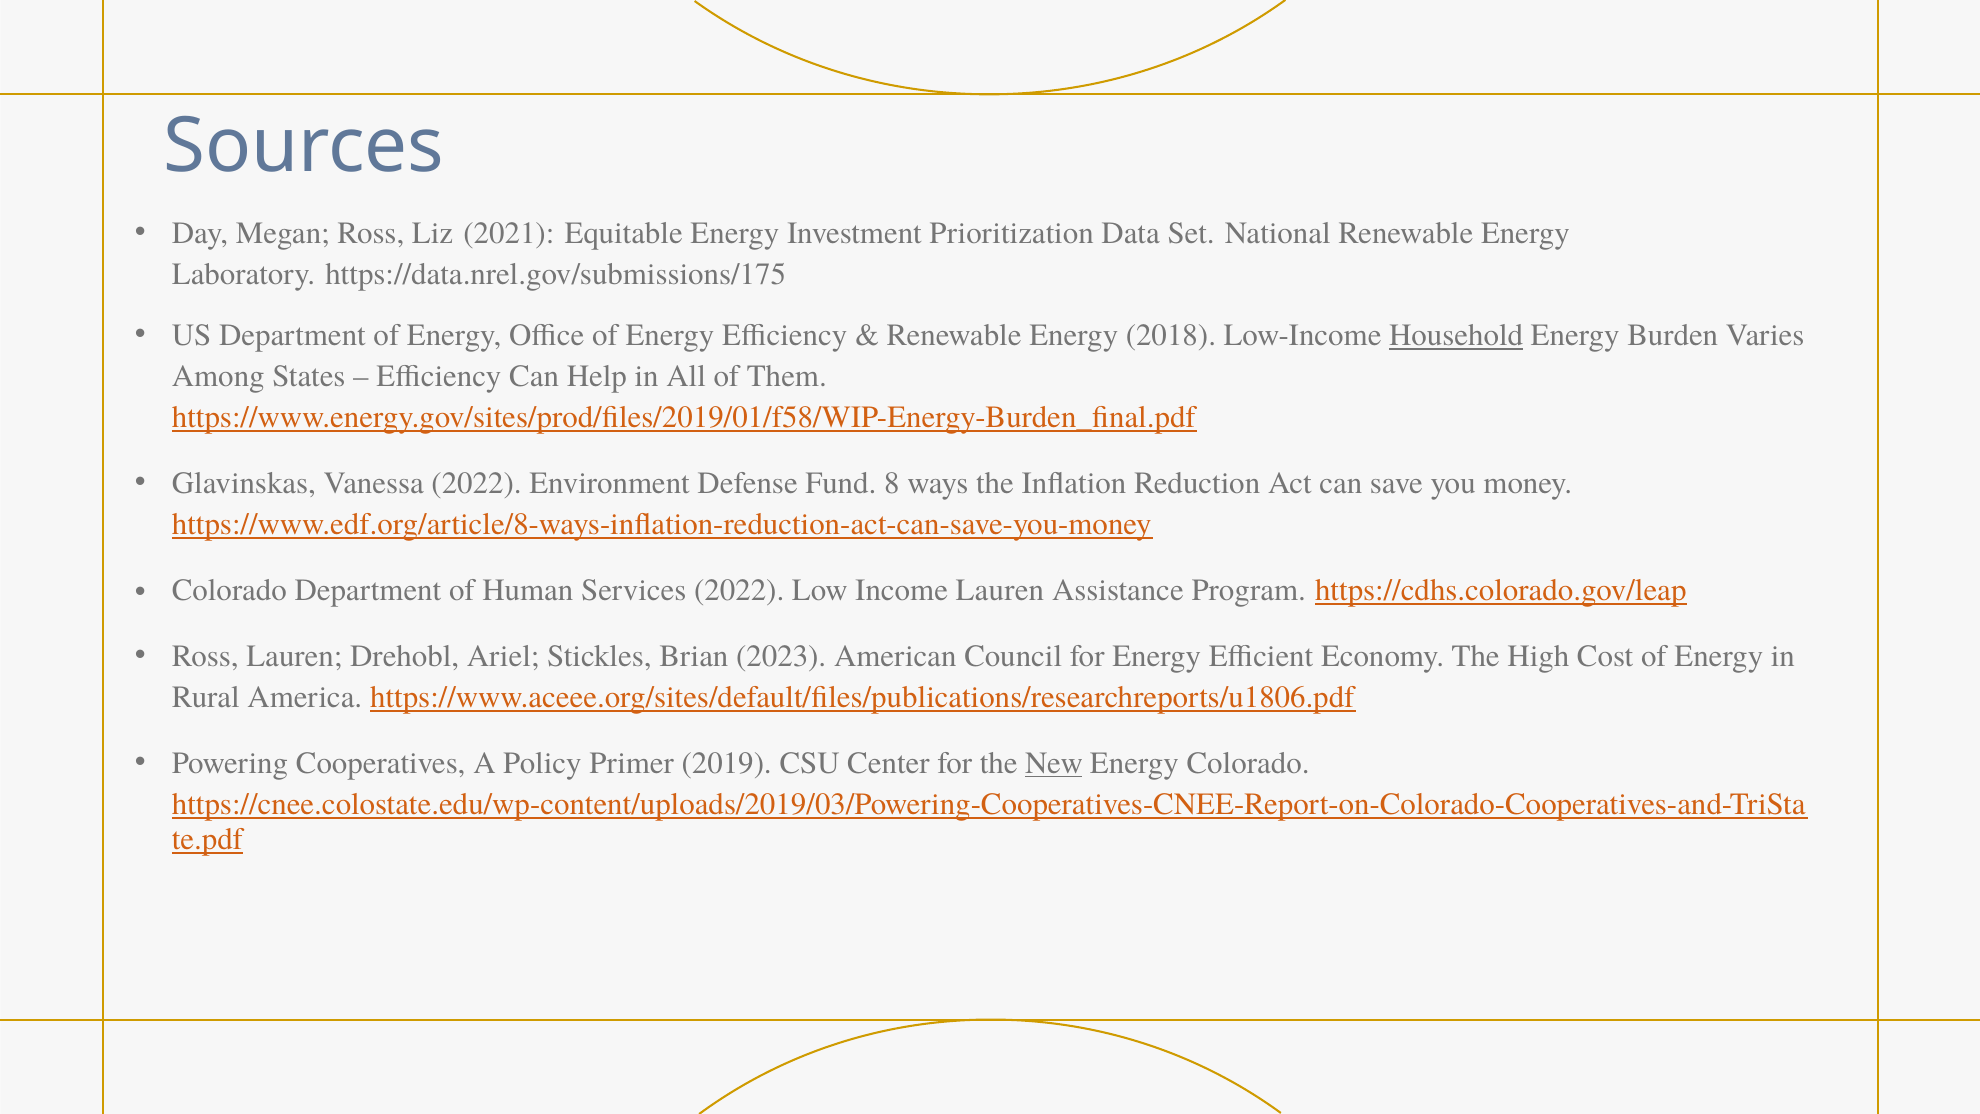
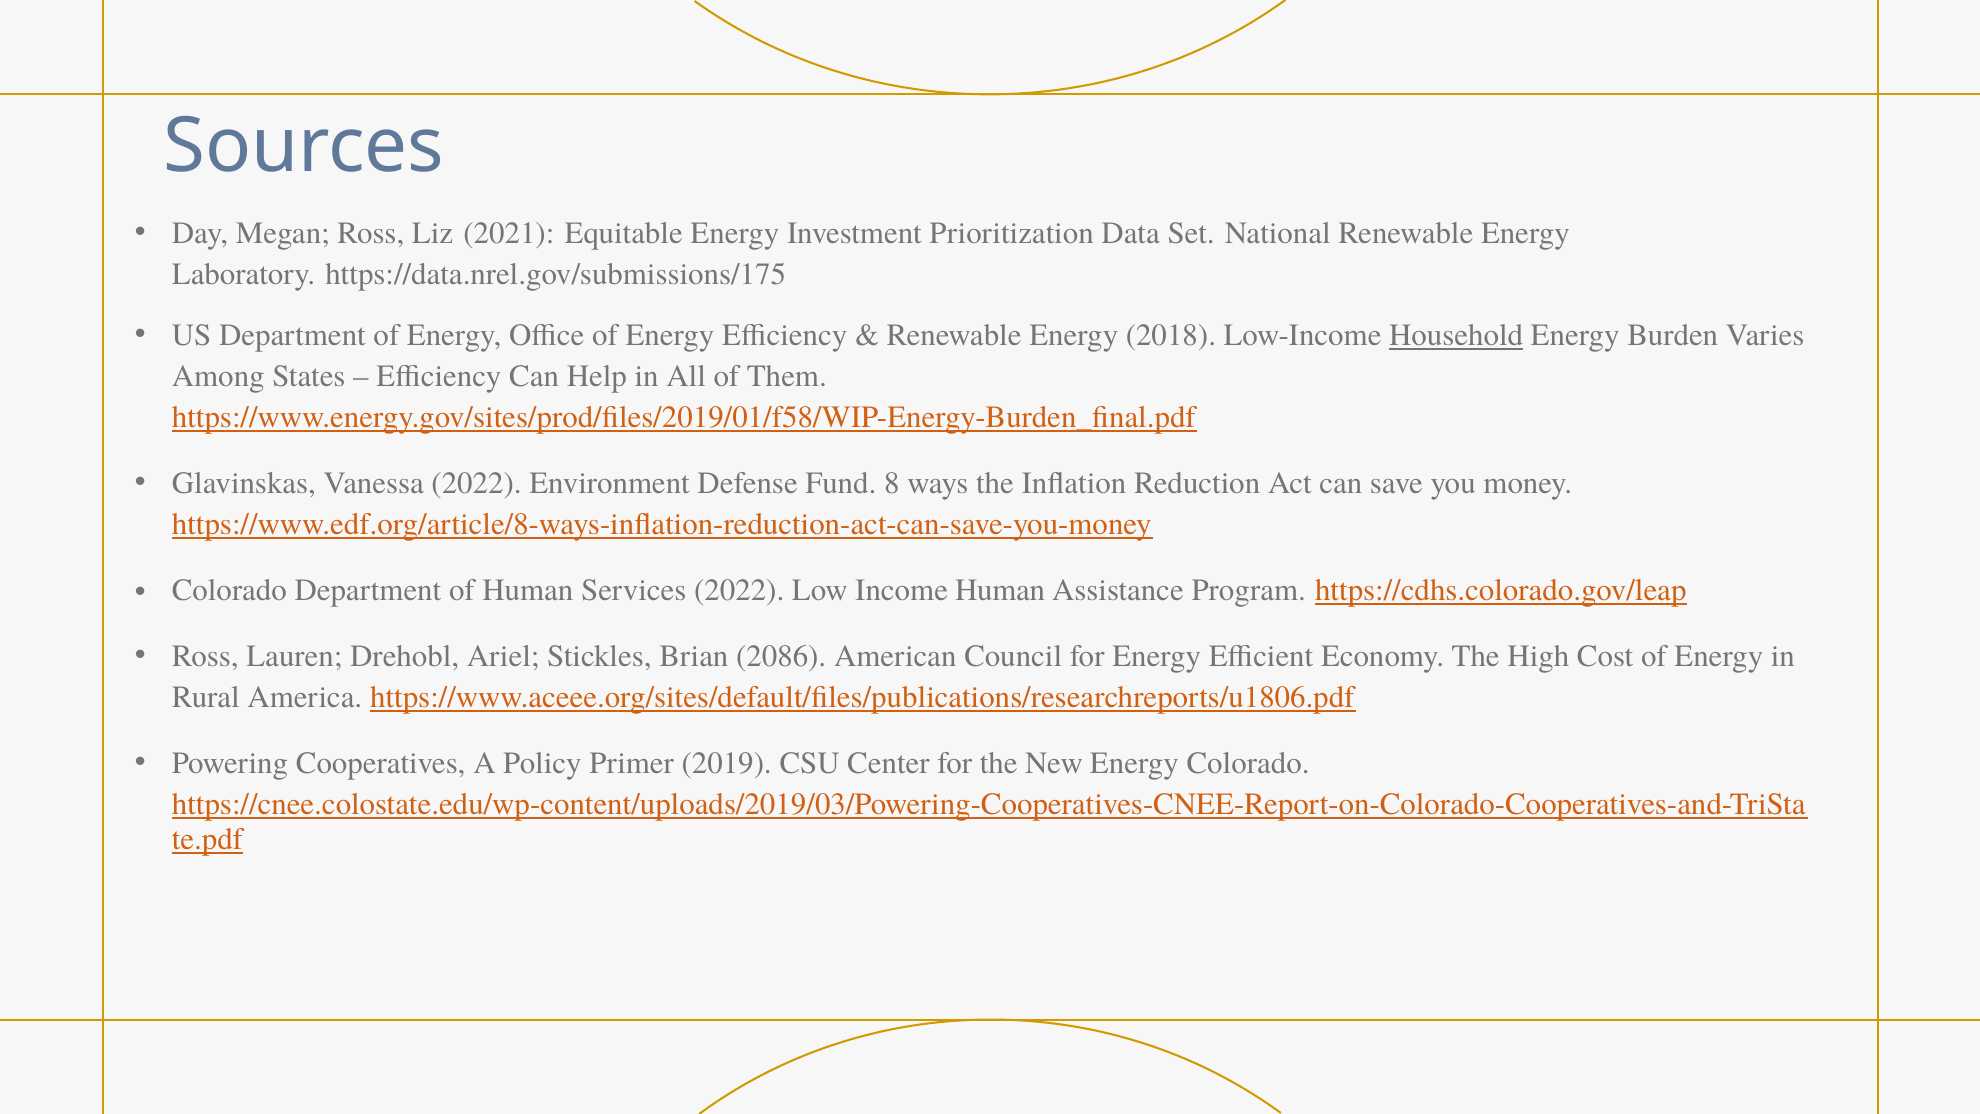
Income Lauren: Lauren -> Human
2023: 2023 -> 2086
New underline: present -> none
